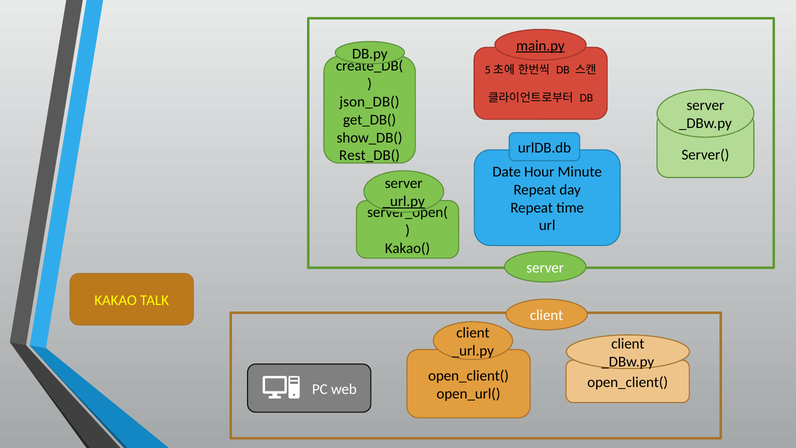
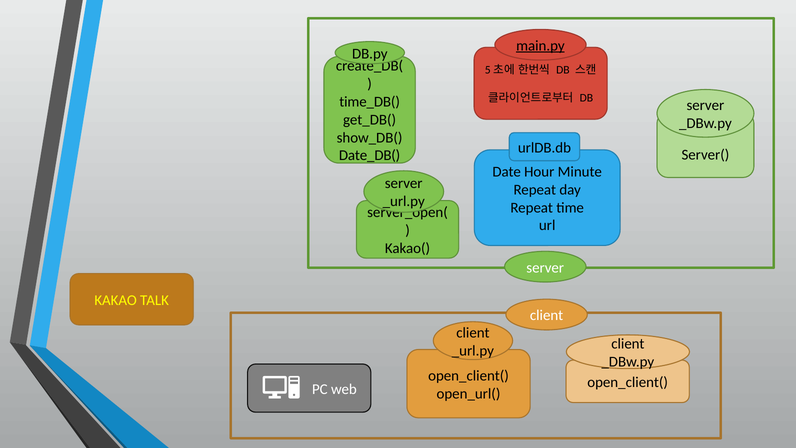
json_DB(: json_DB( -> time_DB(
Rest_DB(: Rest_DB( -> Date_DB(
_url.py at (404, 201) underline: present -> none
